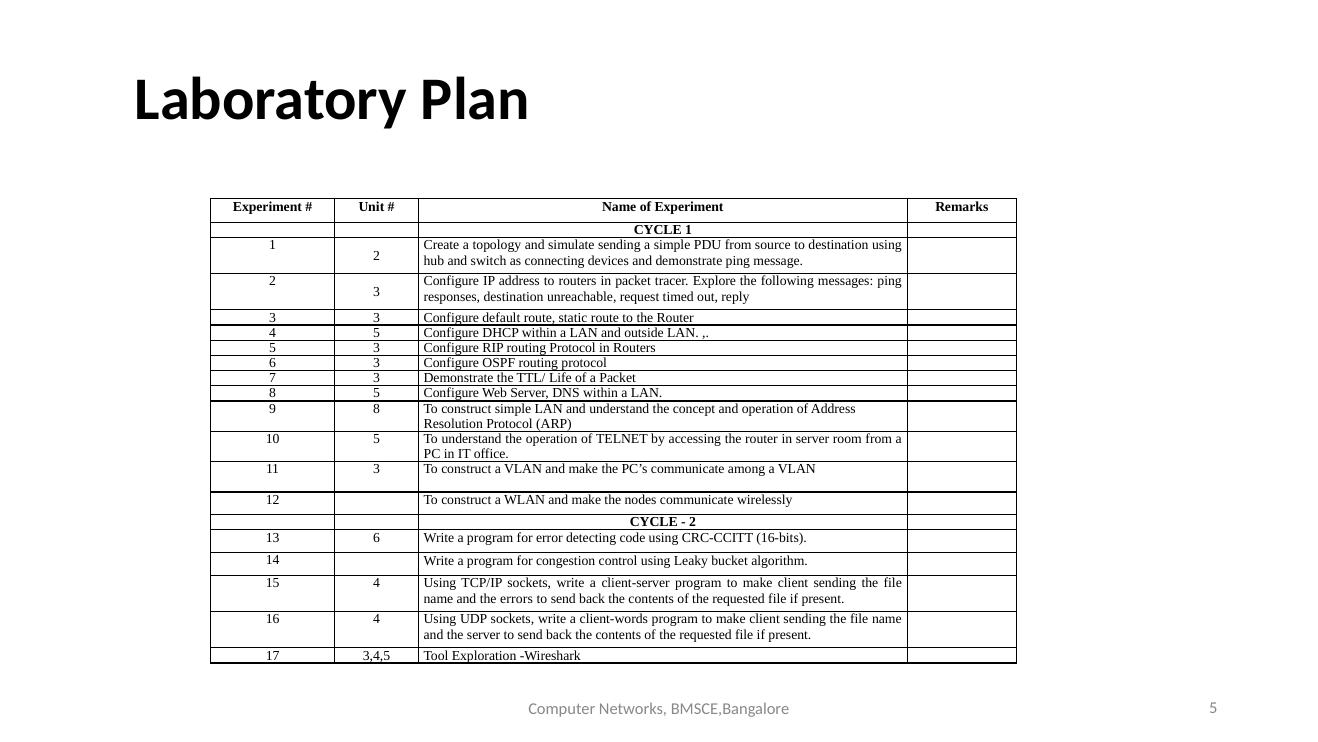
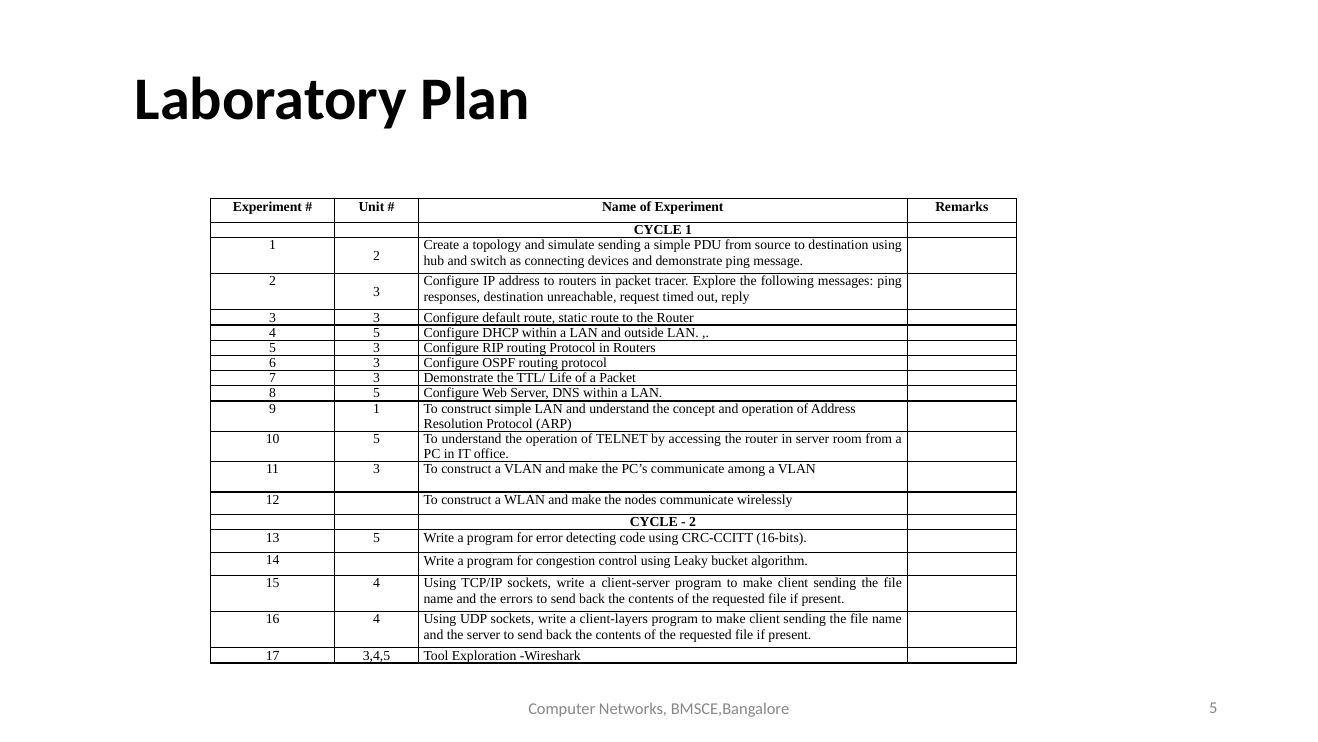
9 8: 8 -> 1
13 6: 6 -> 5
client-words: client-words -> client-layers
